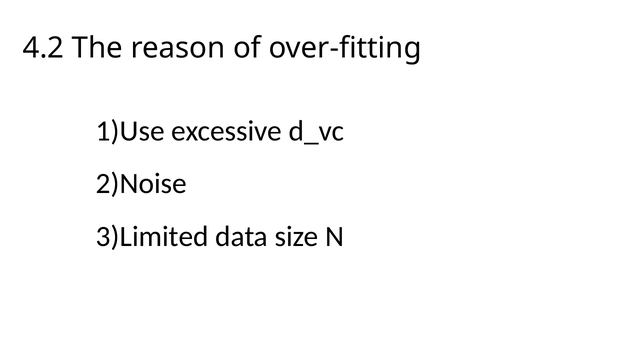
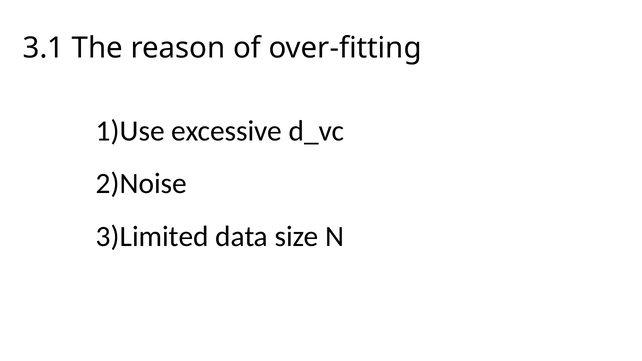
4.2: 4.2 -> 3.1
